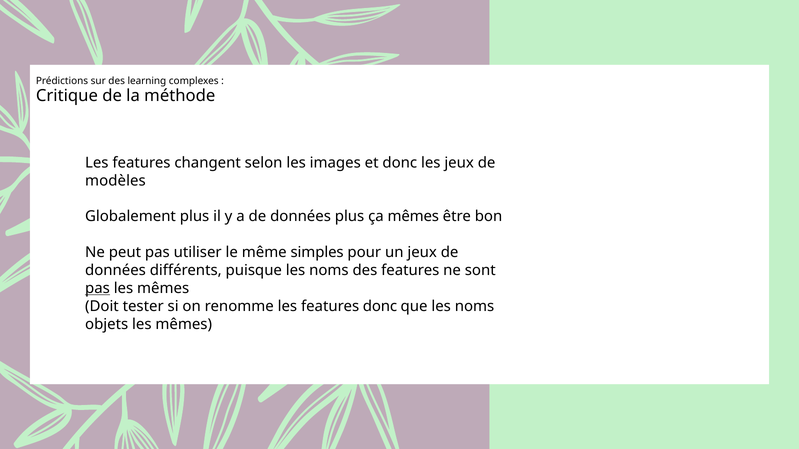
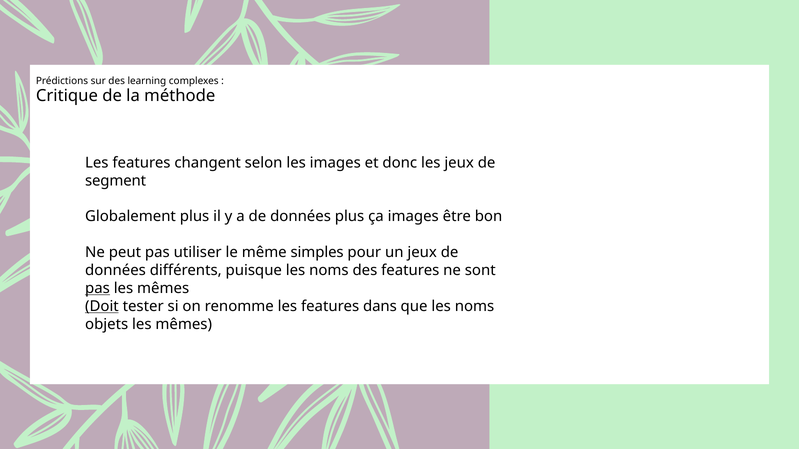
modèles: modèles -> segment
ça mêmes: mêmes -> images
Doit underline: none -> present
features donc: donc -> dans
